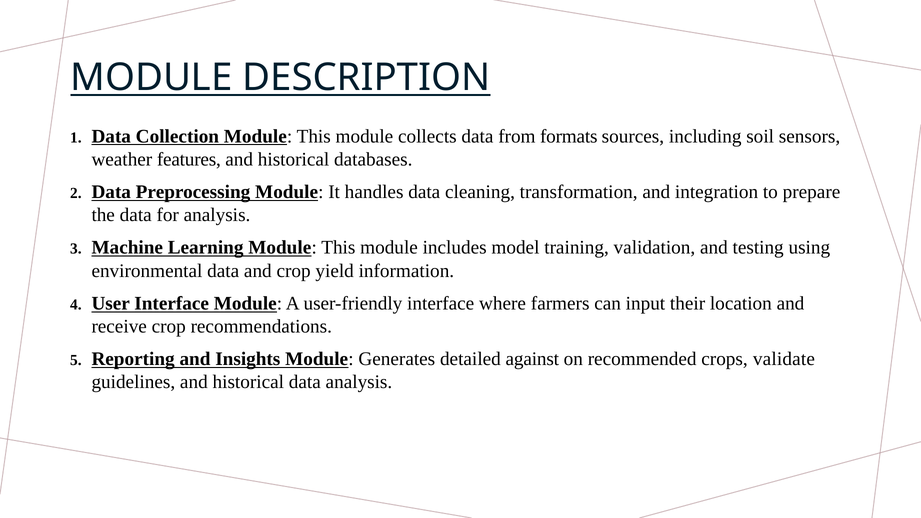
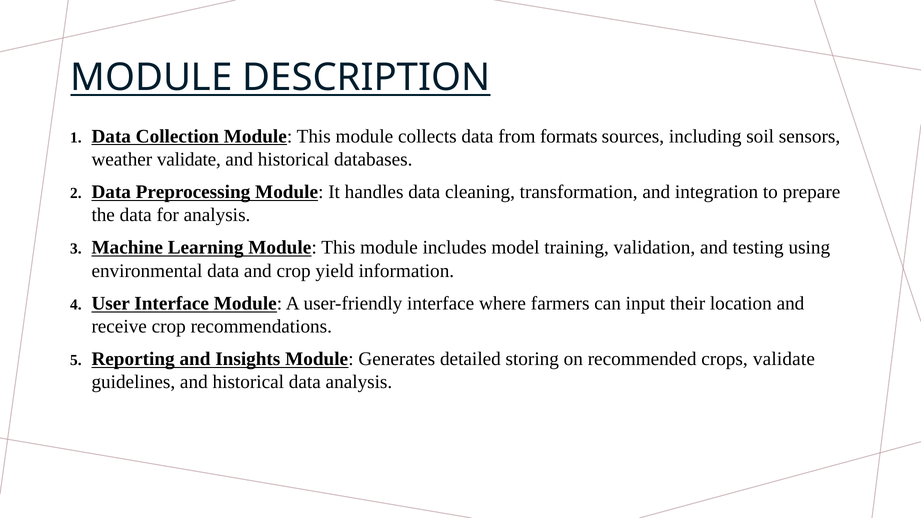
weather features: features -> validate
against: against -> storing
